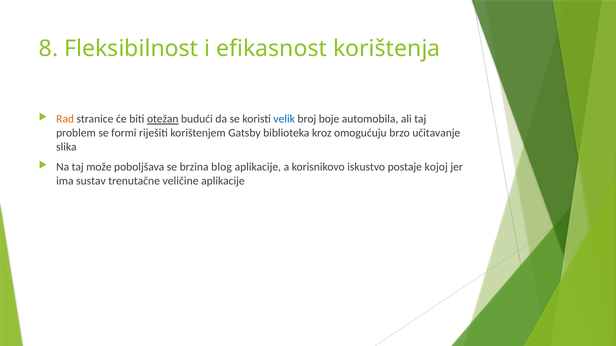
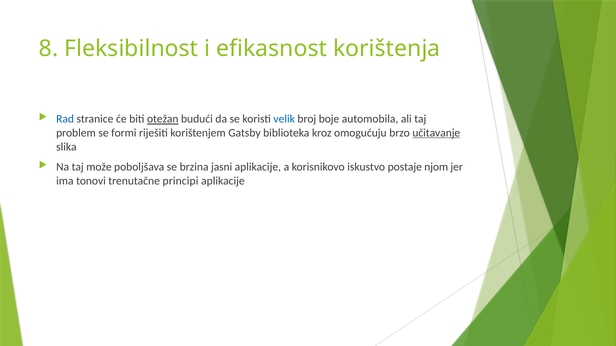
Rad colour: orange -> blue
učitavanje underline: none -> present
blog: blog -> jasni
kojoj: kojoj -> njom
sustav: sustav -> tonovi
veličine: veličine -> principi
